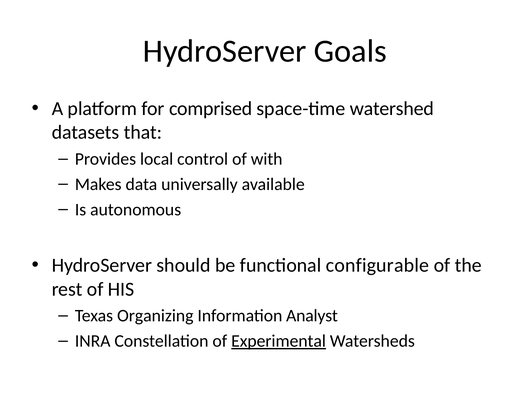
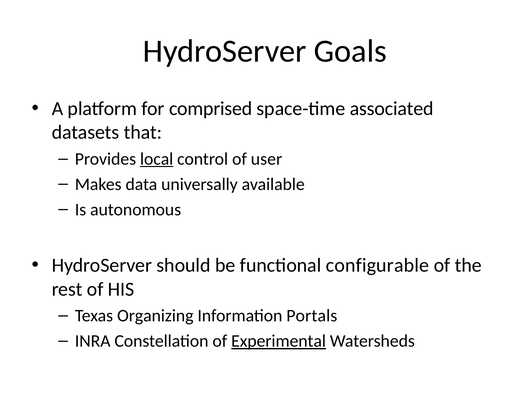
watershed: watershed -> associated
local underline: none -> present
with: with -> user
Analyst: Analyst -> Portals
